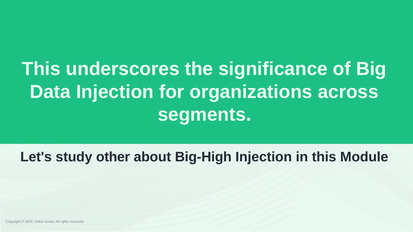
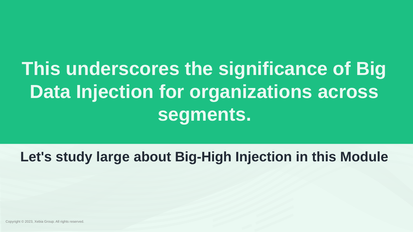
other: other -> large
